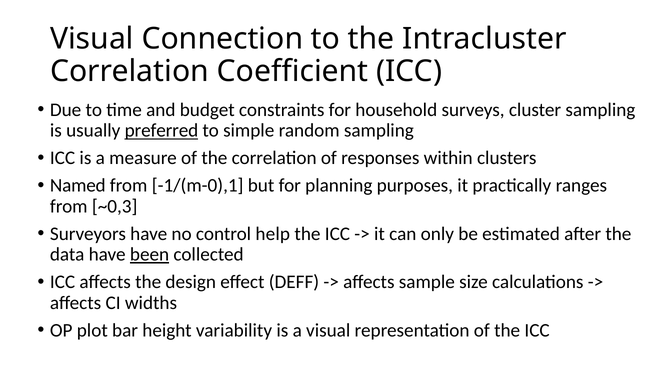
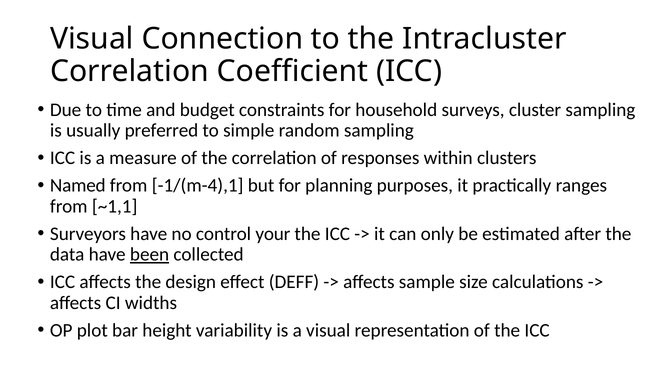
preferred underline: present -> none
-1/(m-0),1: -1/(m-0),1 -> -1/(m-4),1
~0,3: ~0,3 -> ~1,1
help: help -> your
